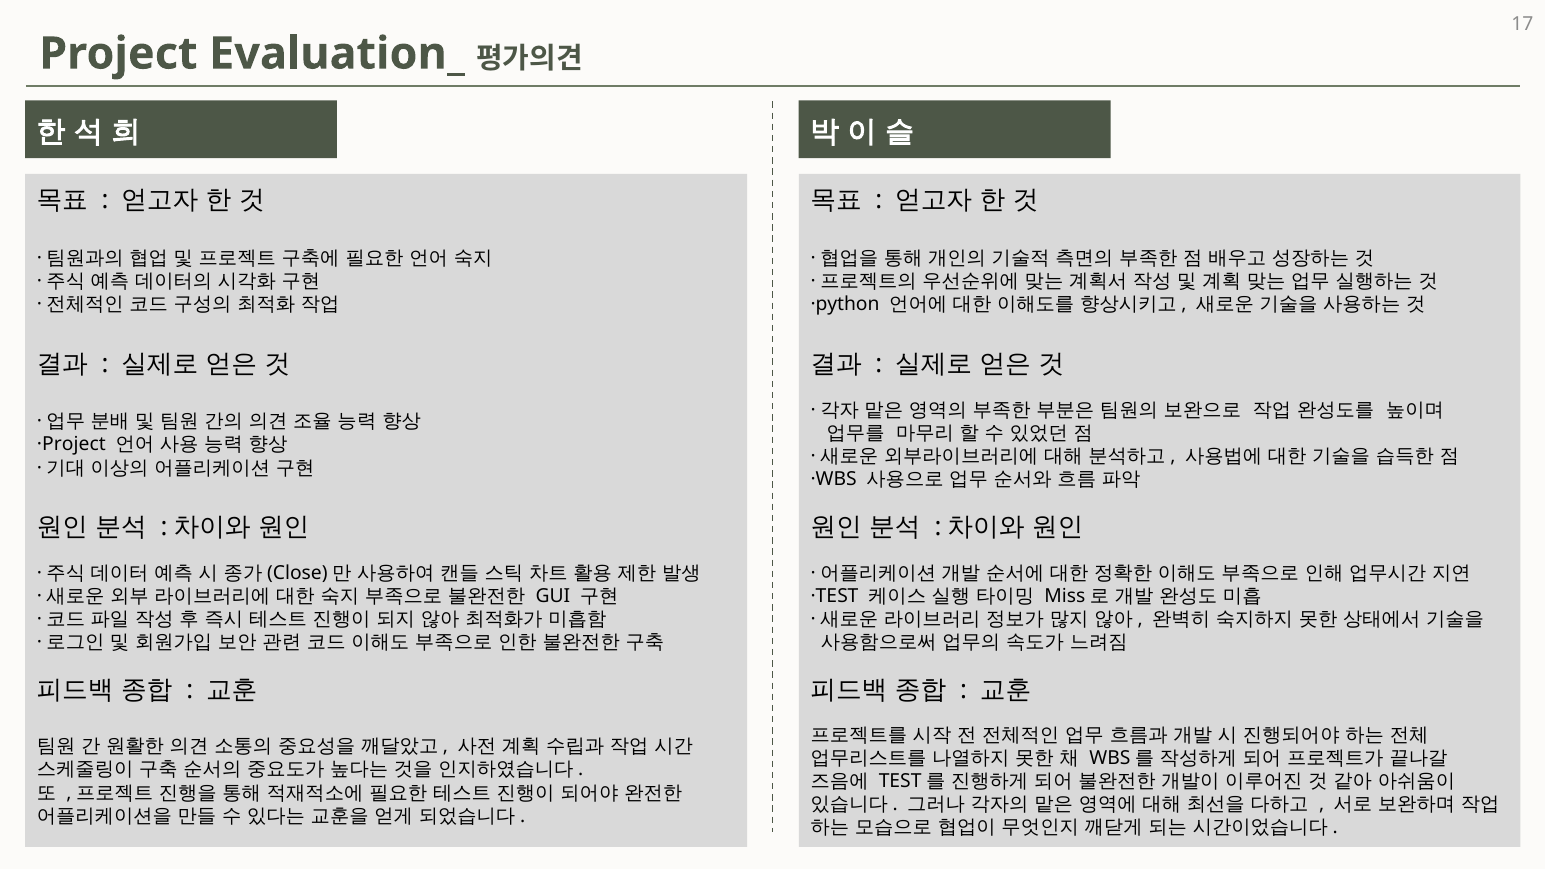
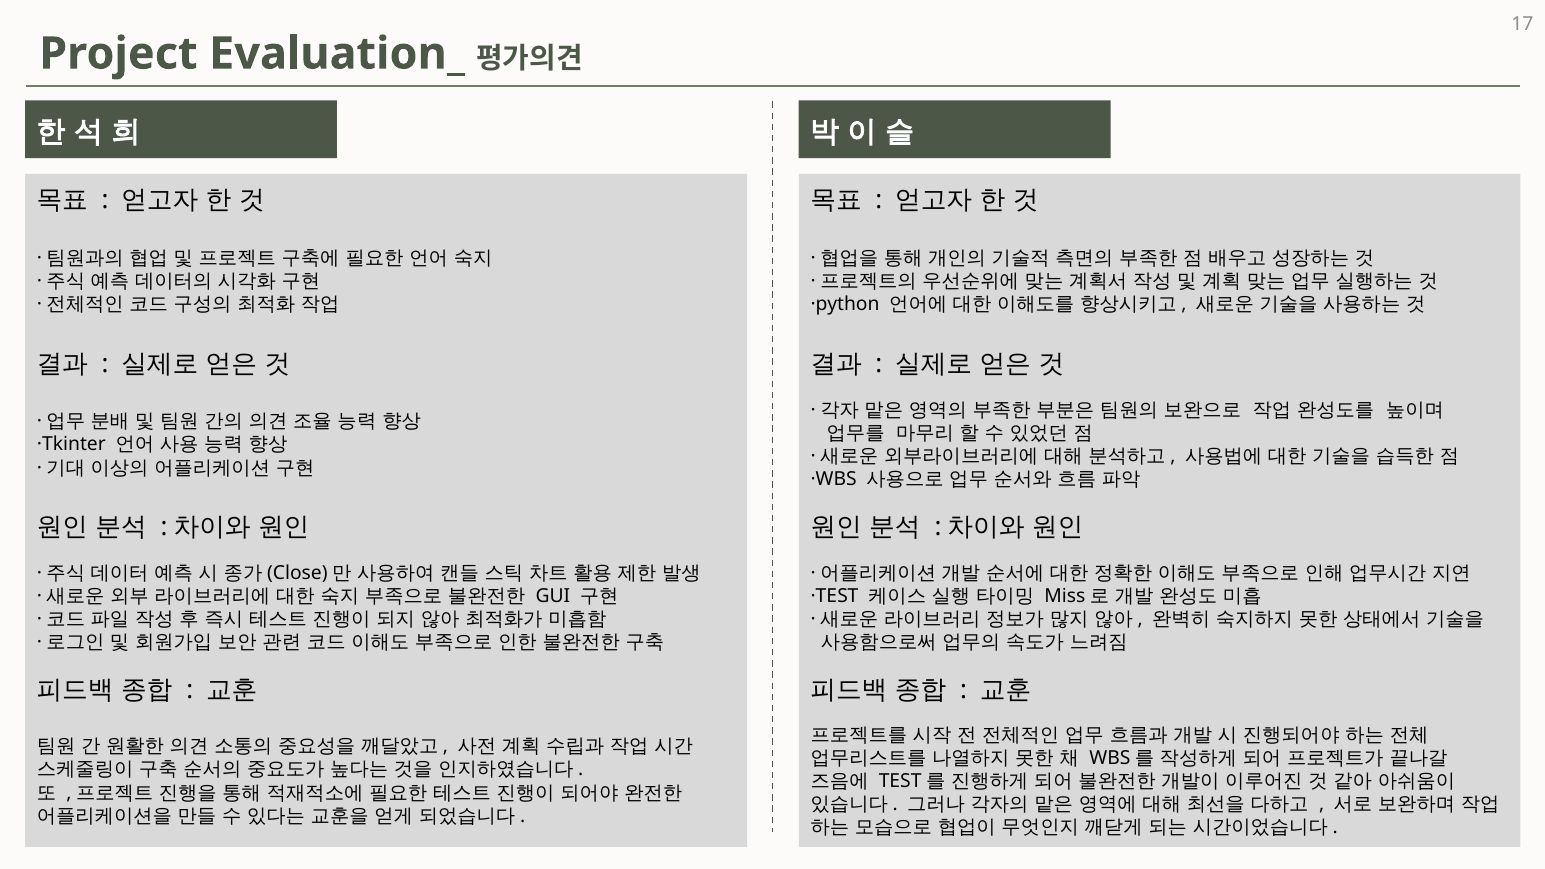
·Project: ·Project -> ·Tkinter
